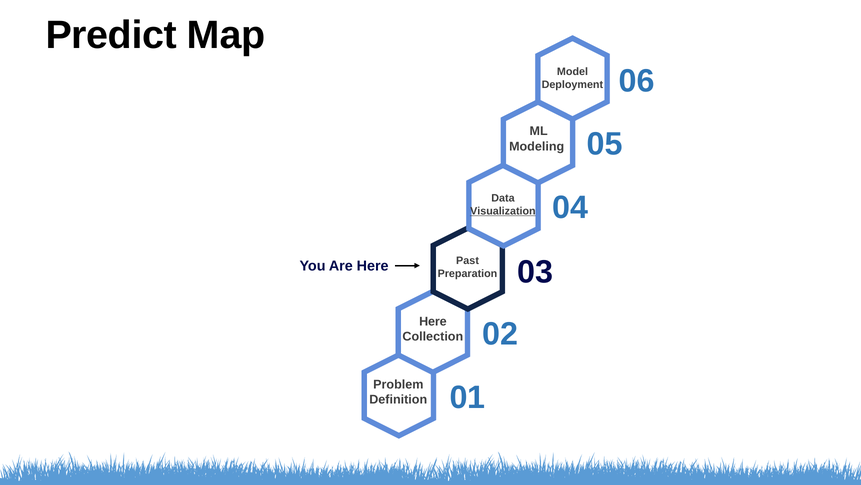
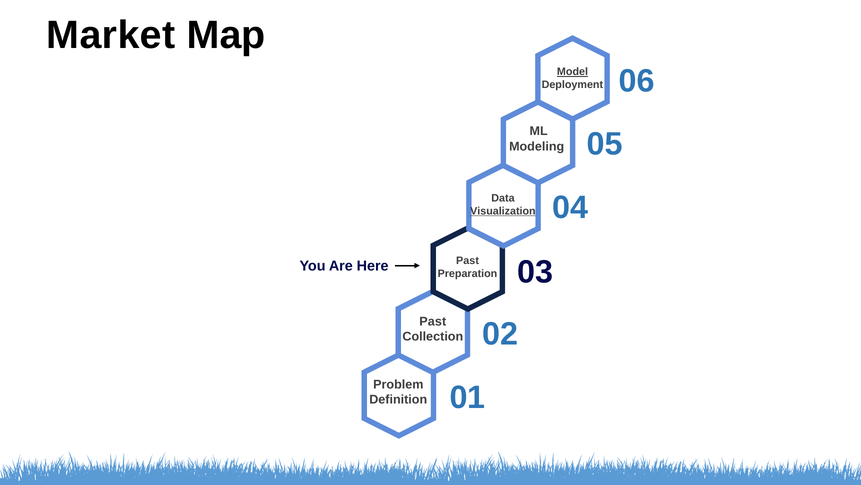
Predict: Predict -> Market
Model underline: none -> present
Here at (433, 321): Here -> Past
